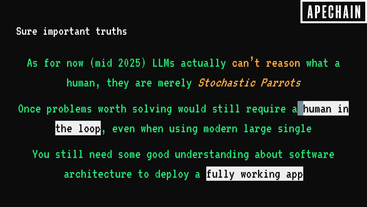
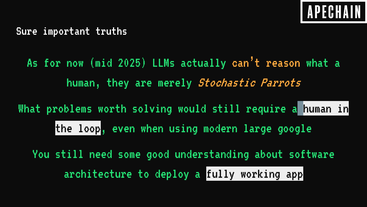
Once at (30, 108): Once -> What
single: single -> google
